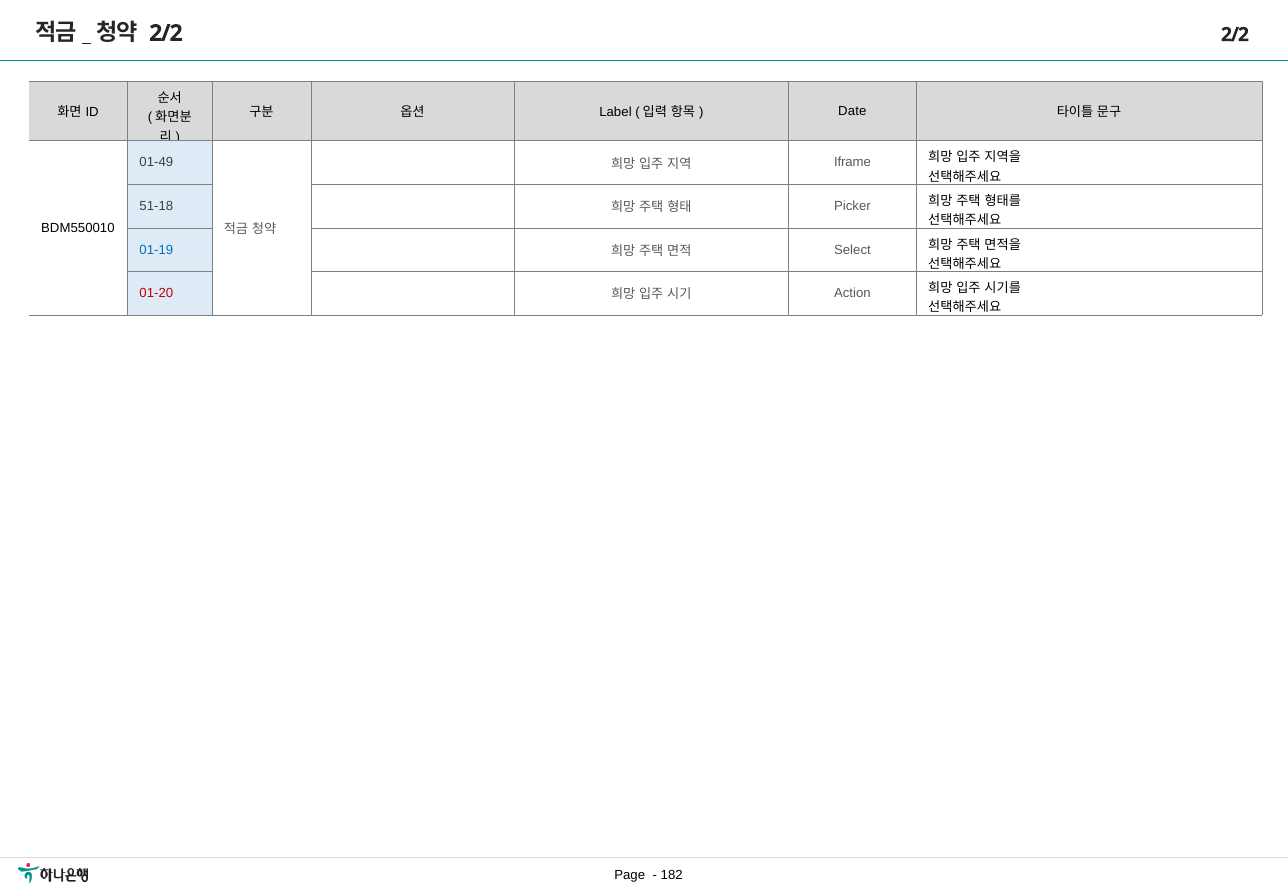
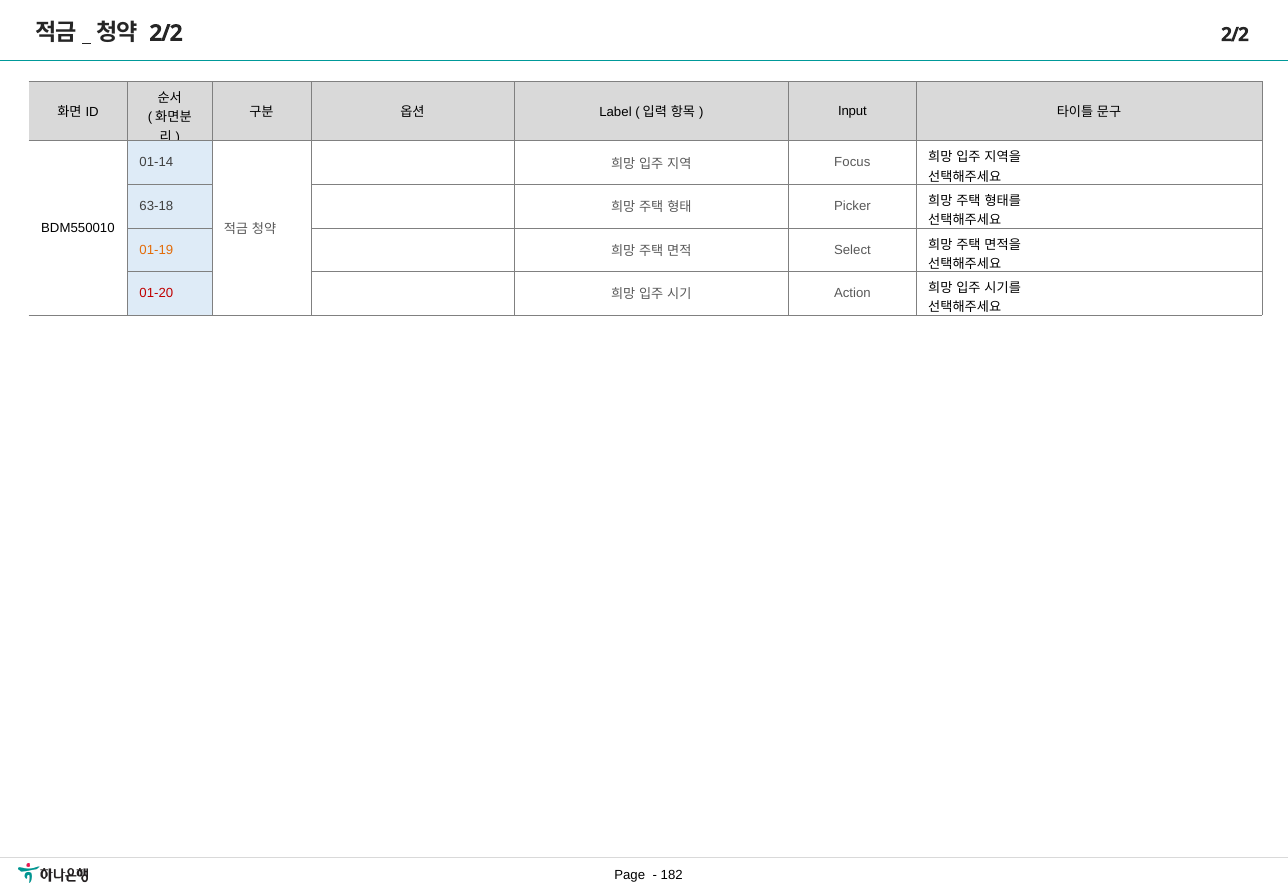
Date: Date -> Input
01-49: 01-49 -> 01-14
Iframe: Iframe -> Focus
51-18: 51-18 -> 63-18
01-19 colour: blue -> orange
